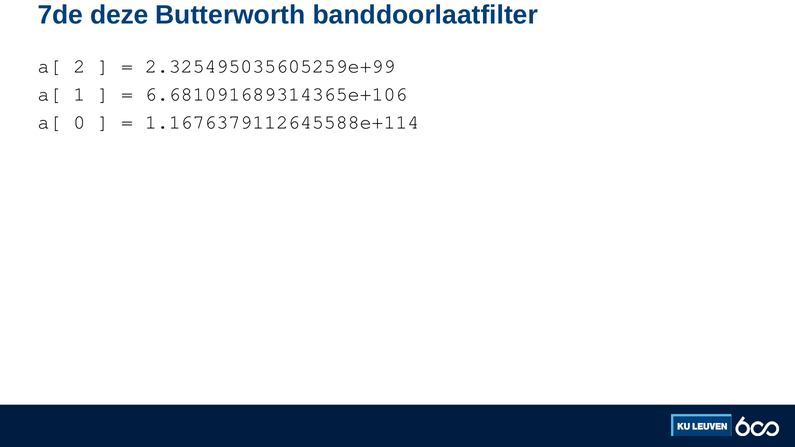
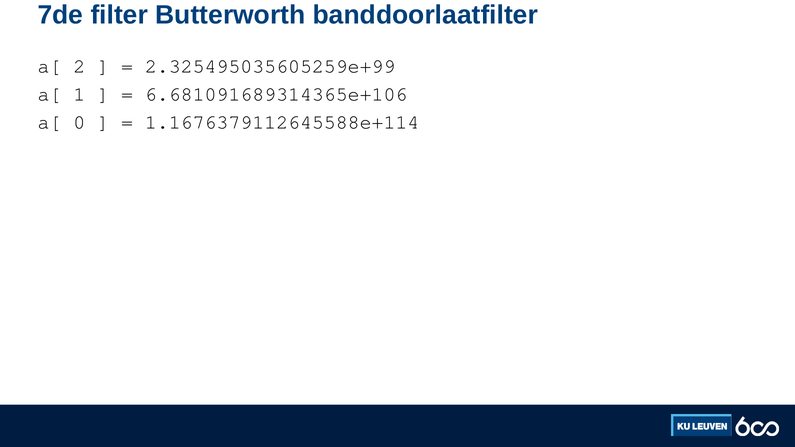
deze: deze -> filter
